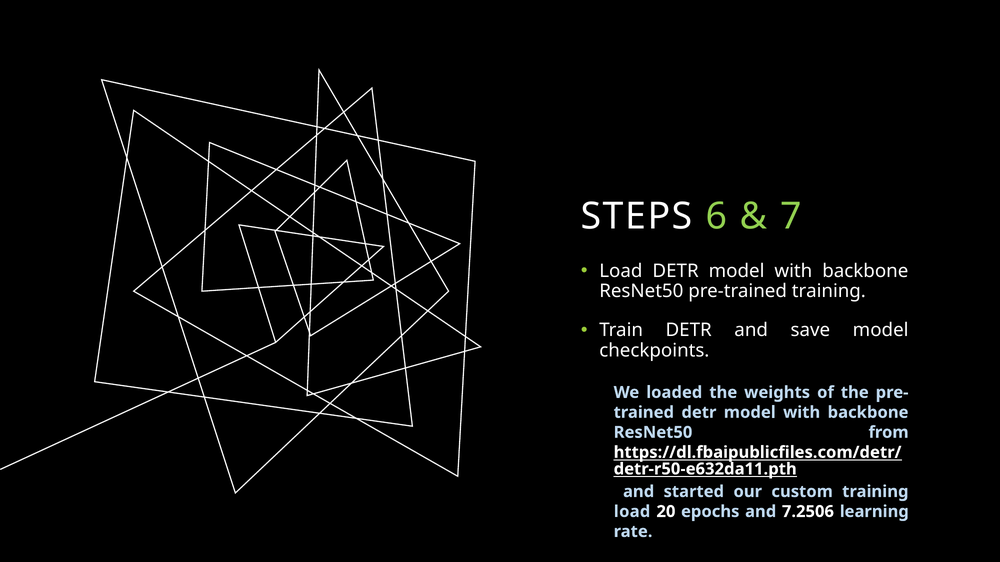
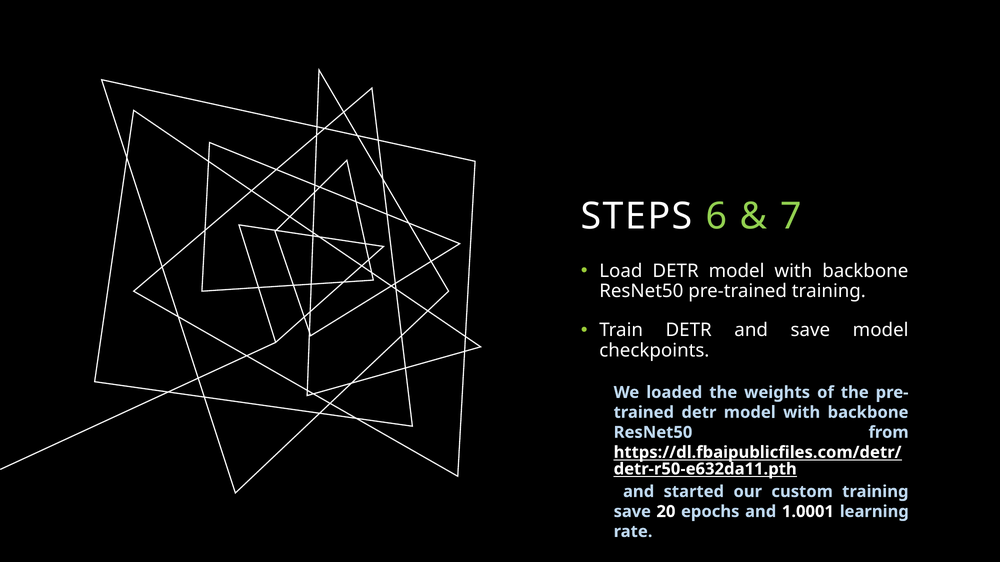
load at (632, 512): load -> save
7.2506: 7.2506 -> 1.0001
